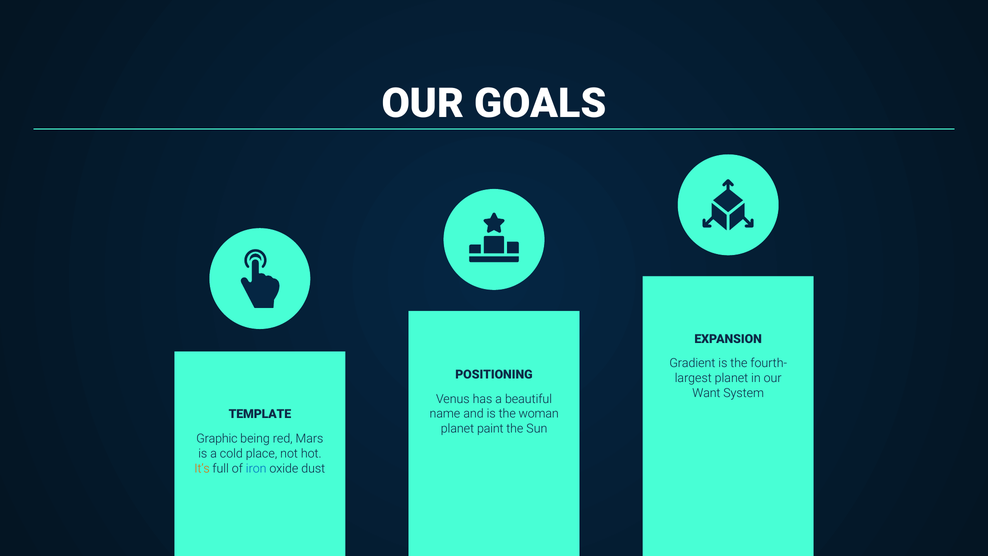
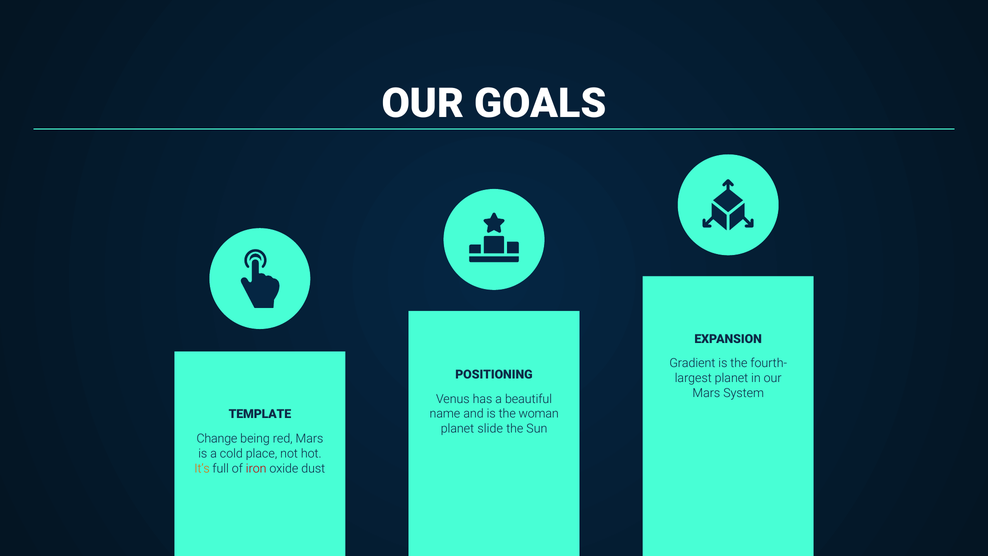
Want at (706, 393): Want -> Mars
paint: paint -> slide
Graphic: Graphic -> Change
iron colour: blue -> red
